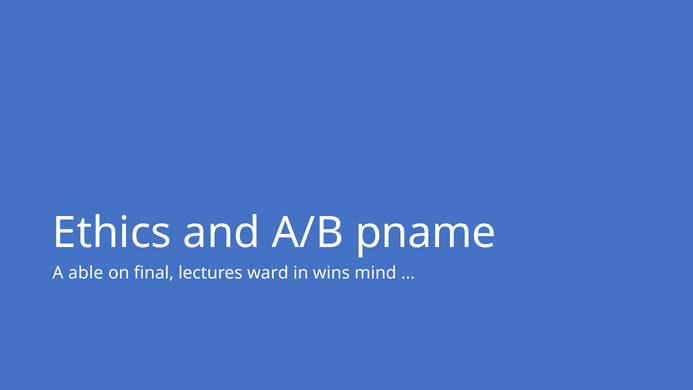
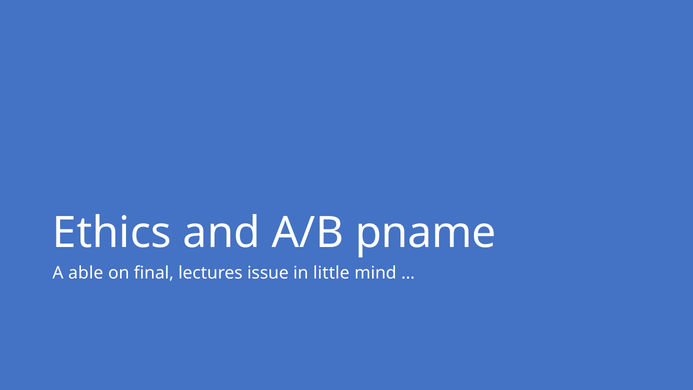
ward: ward -> issue
wins: wins -> little
